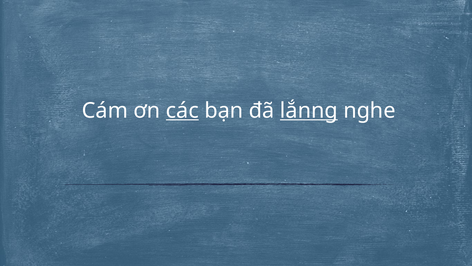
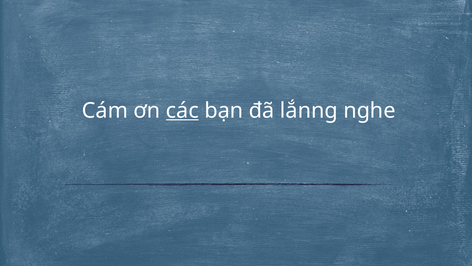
lắnng underline: present -> none
